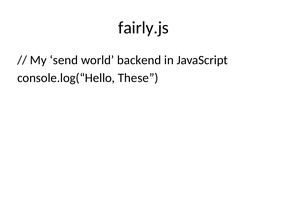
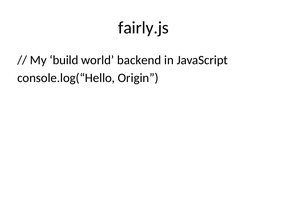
send: send -> build
These: These -> Origin
